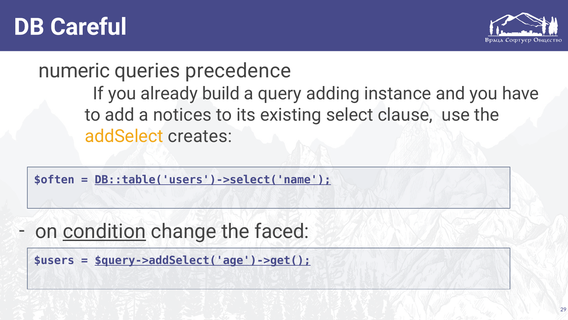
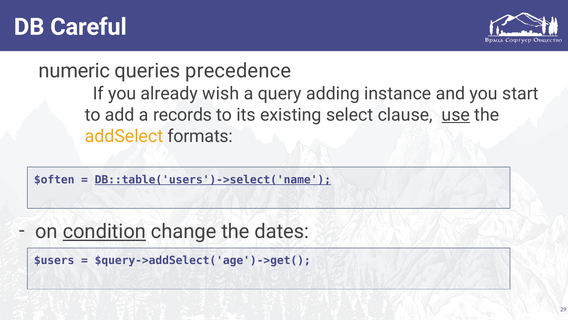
build: build -> wish
have: have -> start
notices: notices -> records
use underline: none -> present
creates: creates -> formats
faced: faced -> dates
$query->addSelect('age')->get( underline: present -> none
